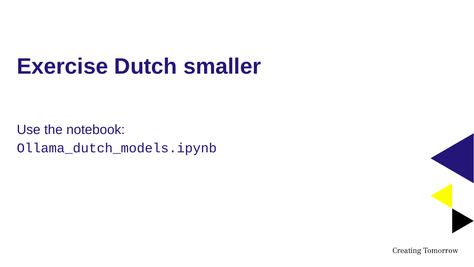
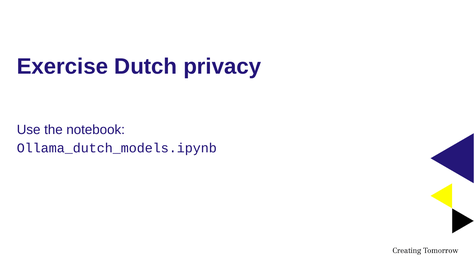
smaller: smaller -> privacy
